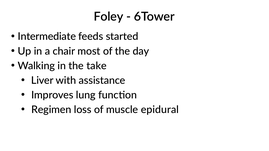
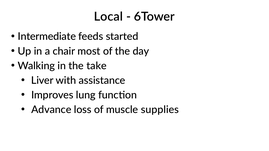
Foley: Foley -> Local
Regimen: Regimen -> Advance
epidural: epidural -> supplies
